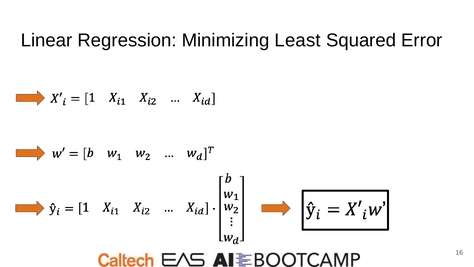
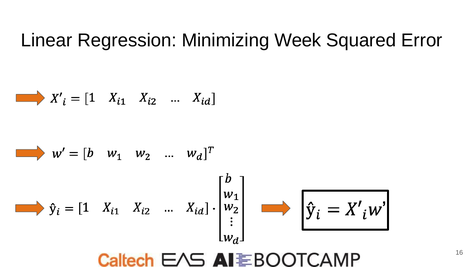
Least: Least -> Week
